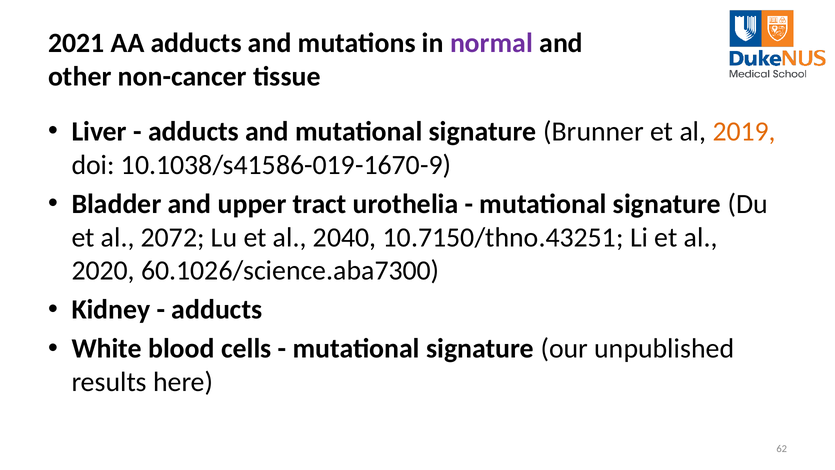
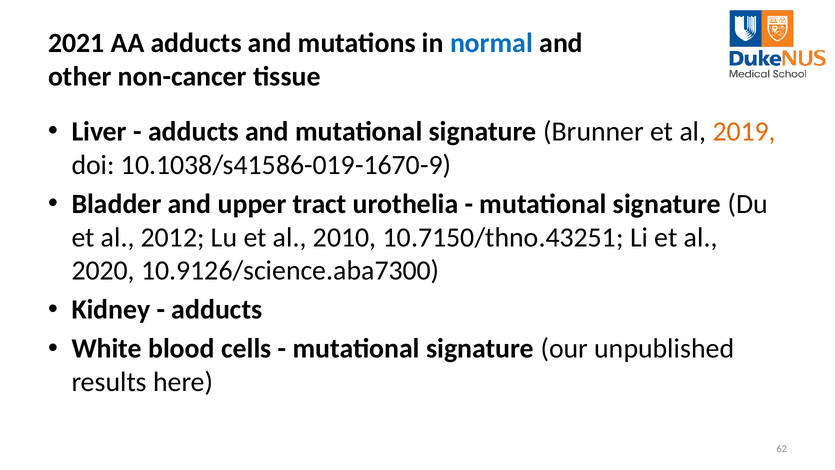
normal colour: purple -> blue
2072: 2072 -> 2012
2040: 2040 -> 2010
60.1026/science.aba7300: 60.1026/science.aba7300 -> 10.9126/science.aba7300
